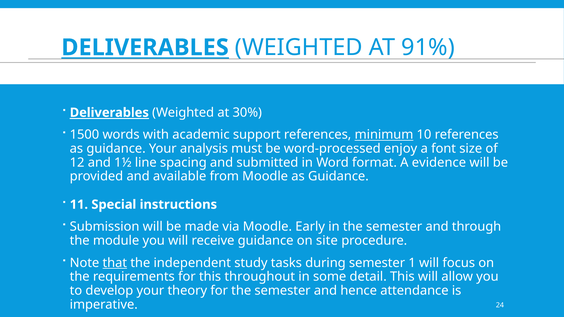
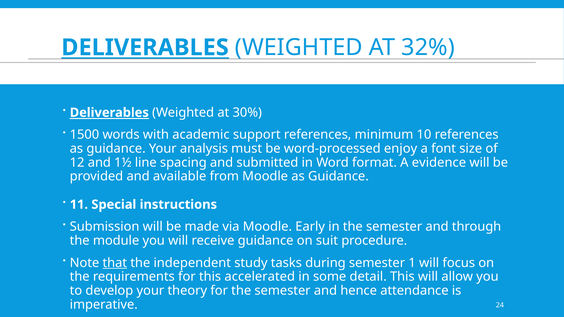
91%: 91% -> 32%
minimum underline: present -> none
site: site -> suit
throughout: throughout -> accelerated
